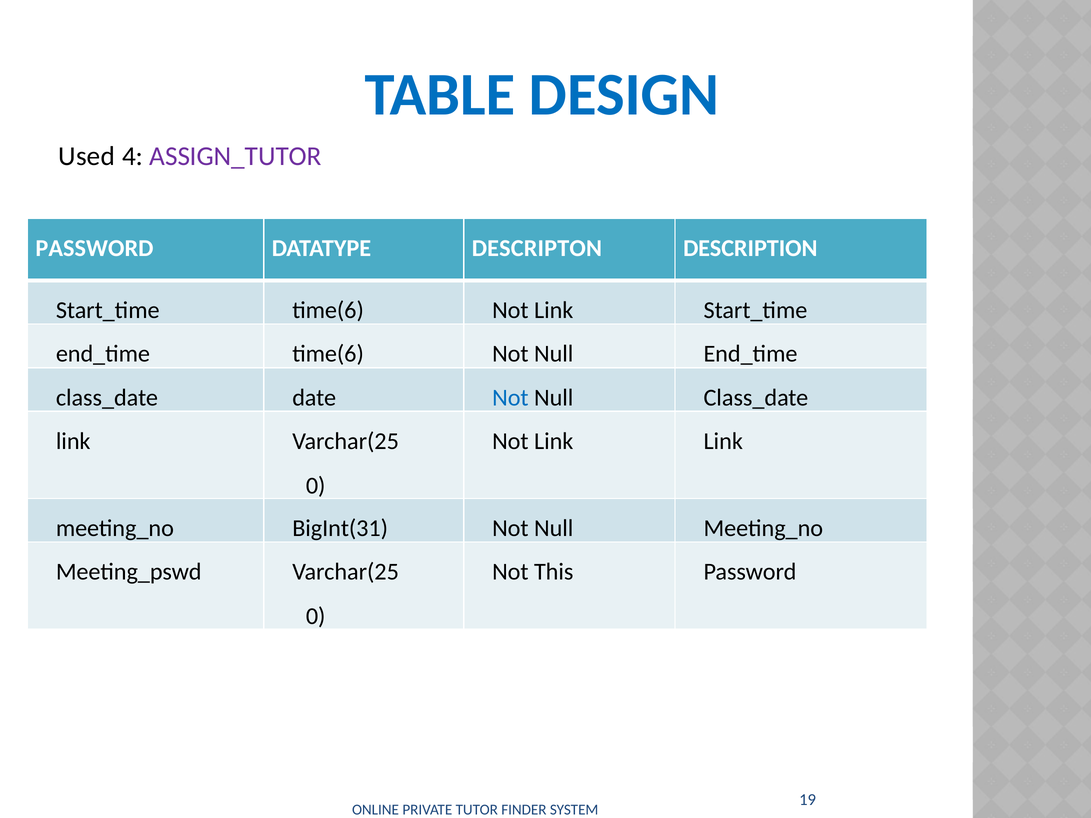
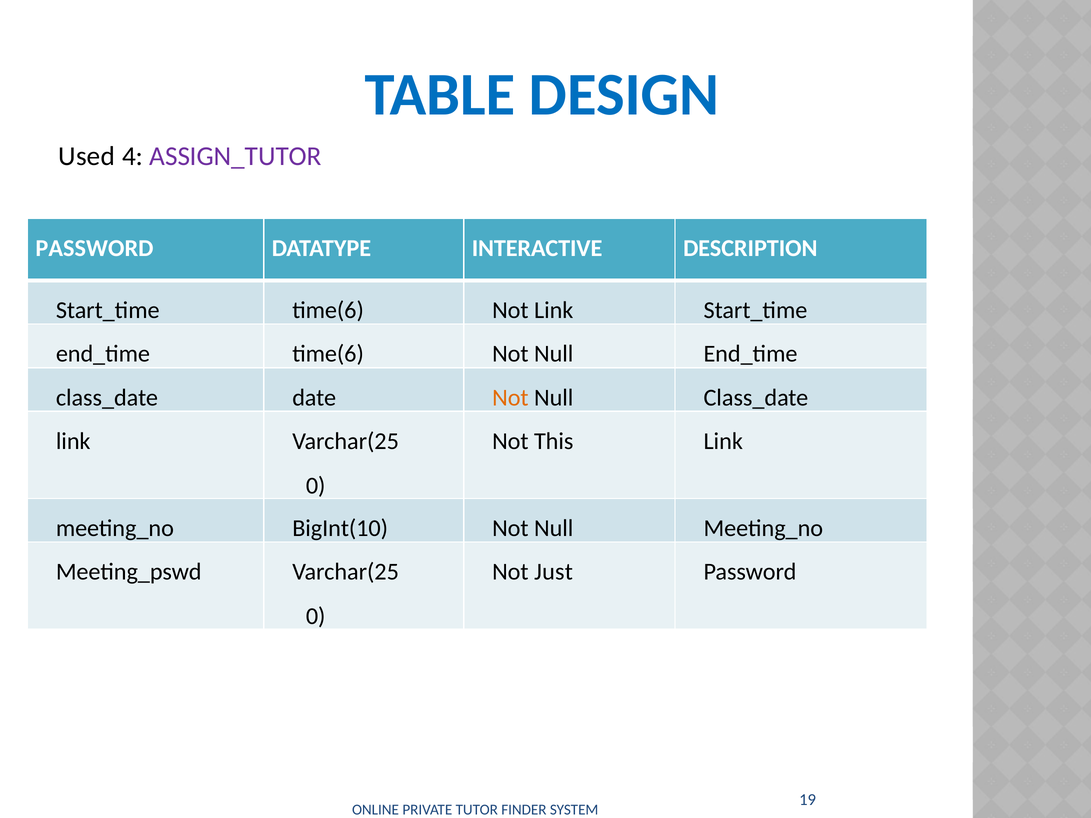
DESCRIPTON: DESCRIPTON -> INTERACTIVE
Not at (510, 398) colour: blue -> orange
Link at (554, 441): Link -> This
BigInt(31: BigInt(31 -> BigInt(10
This: This -> Just
